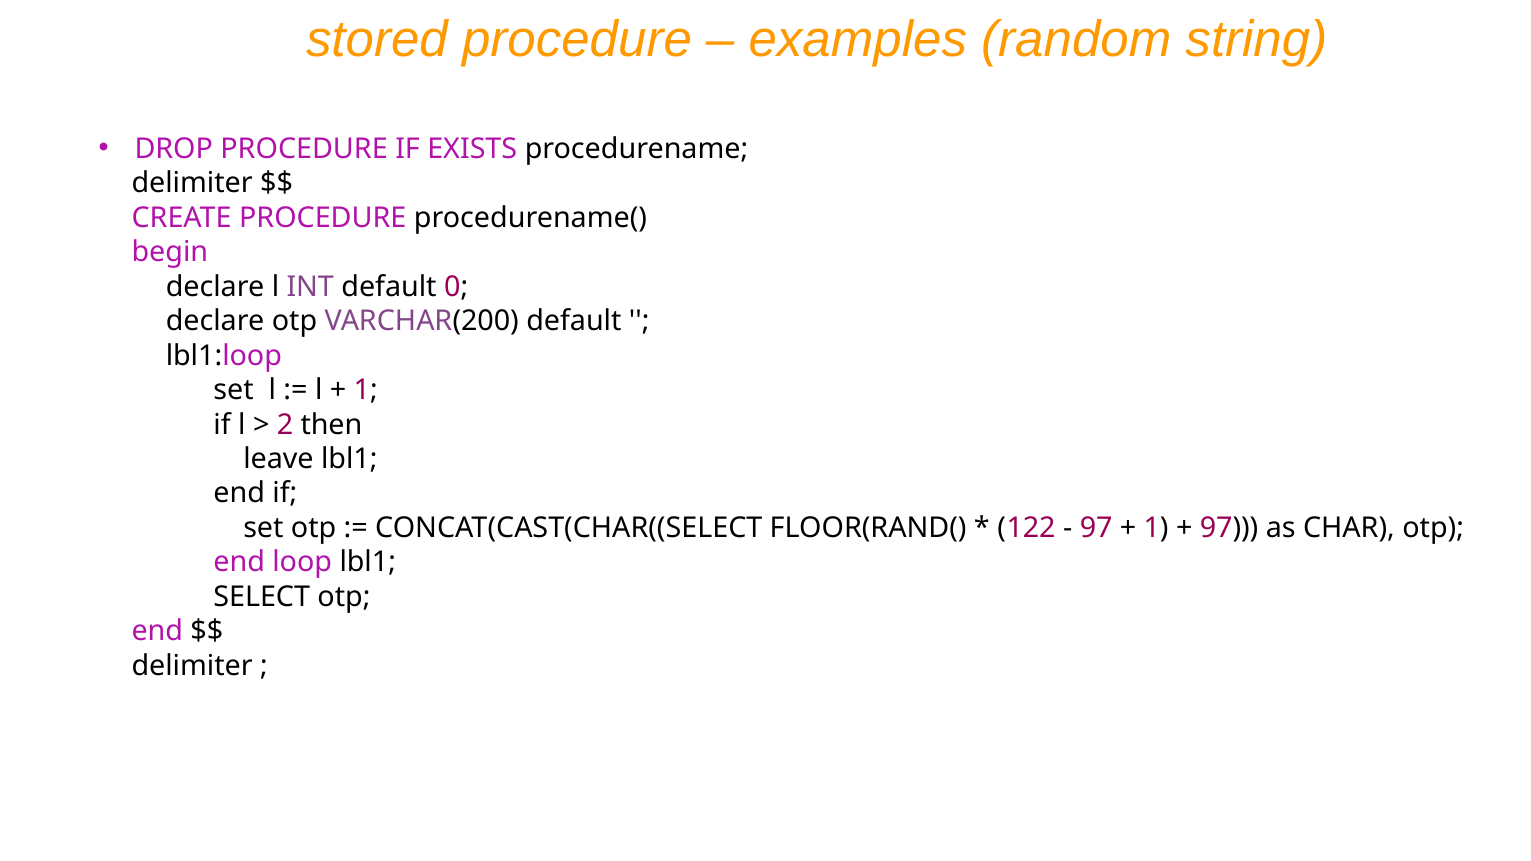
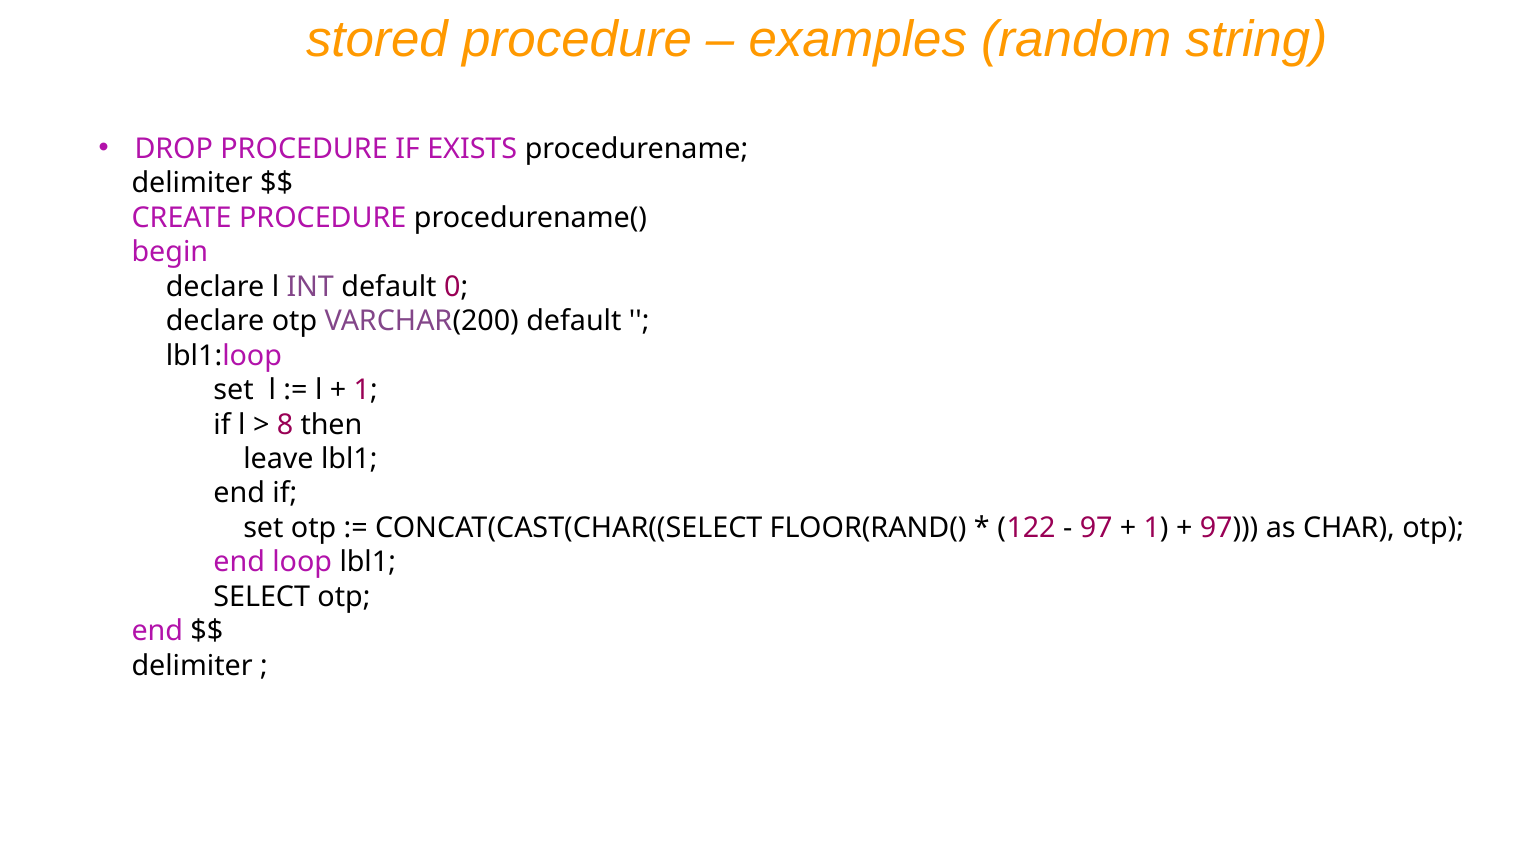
2: 2 -> 8
